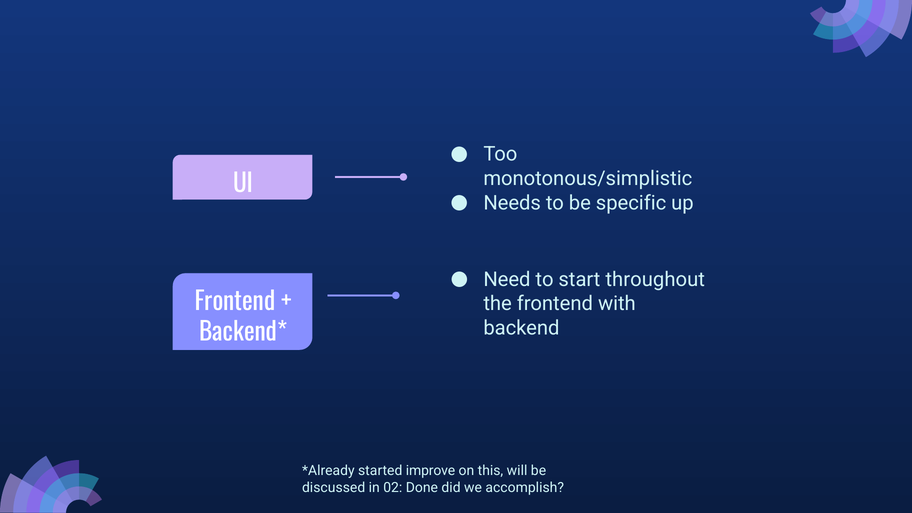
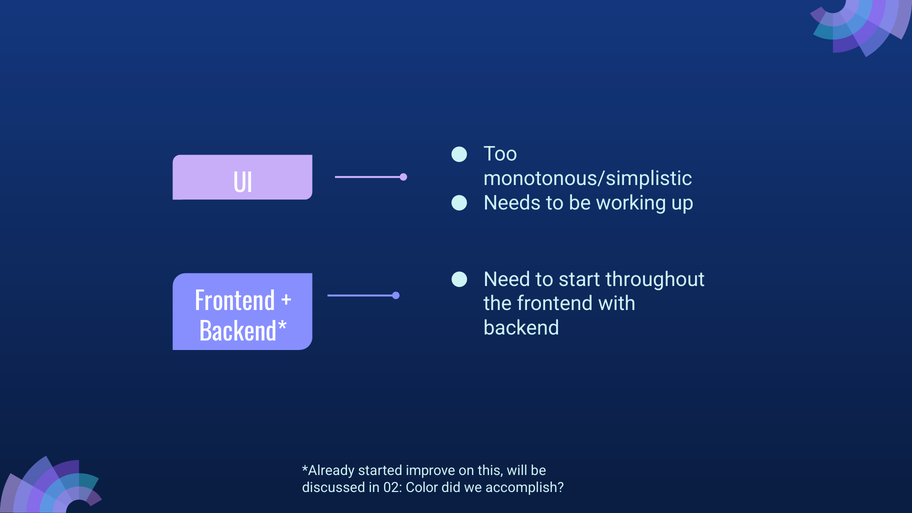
specific: specific -> working
Done: Done -> Color
